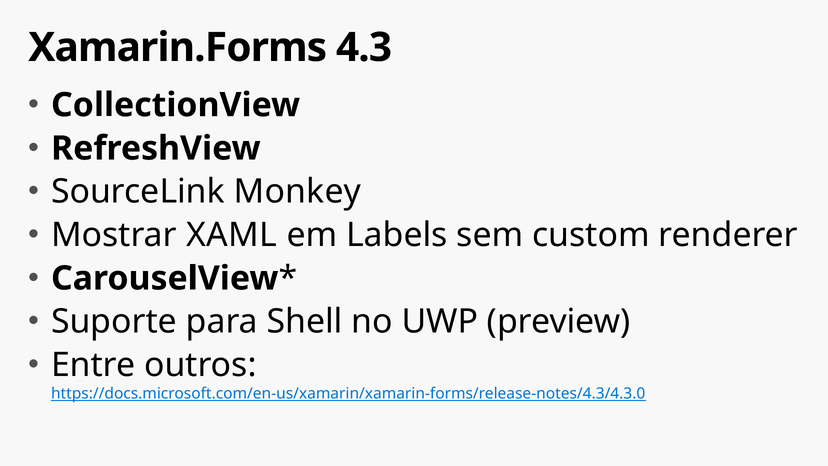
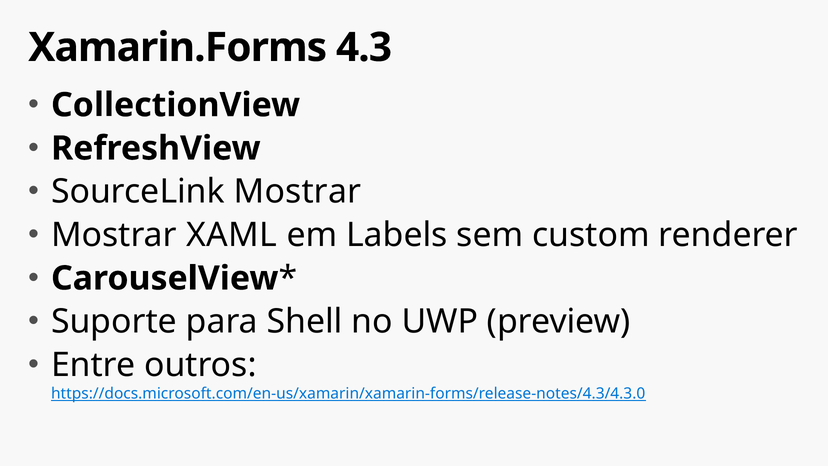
SourceLink Monkey: Monkey -> Mostrar
